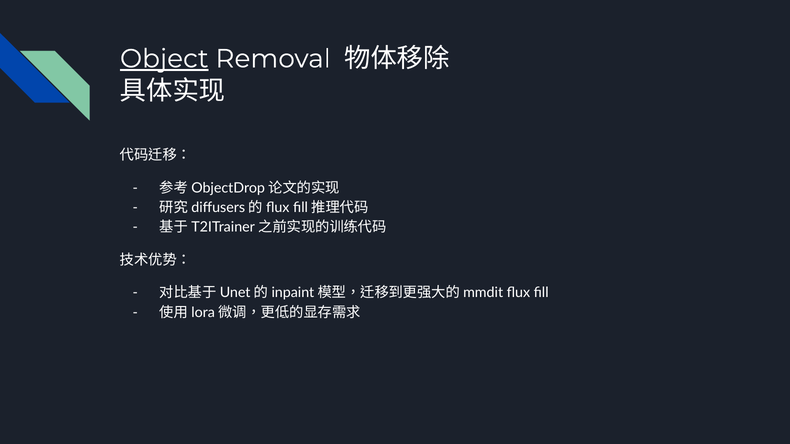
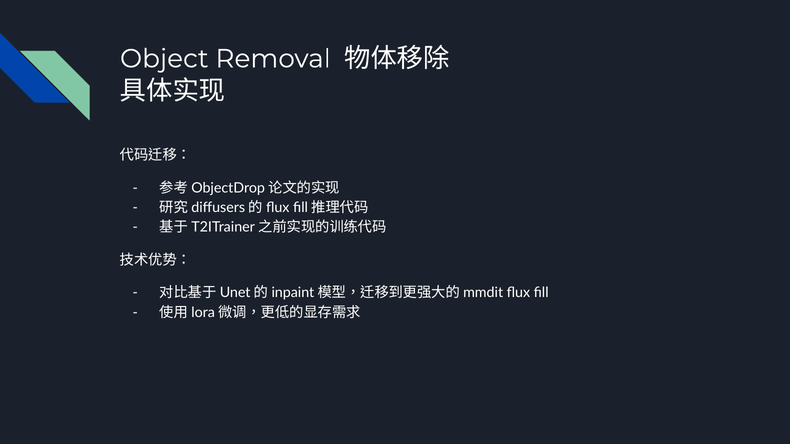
Object underline: present -> none
